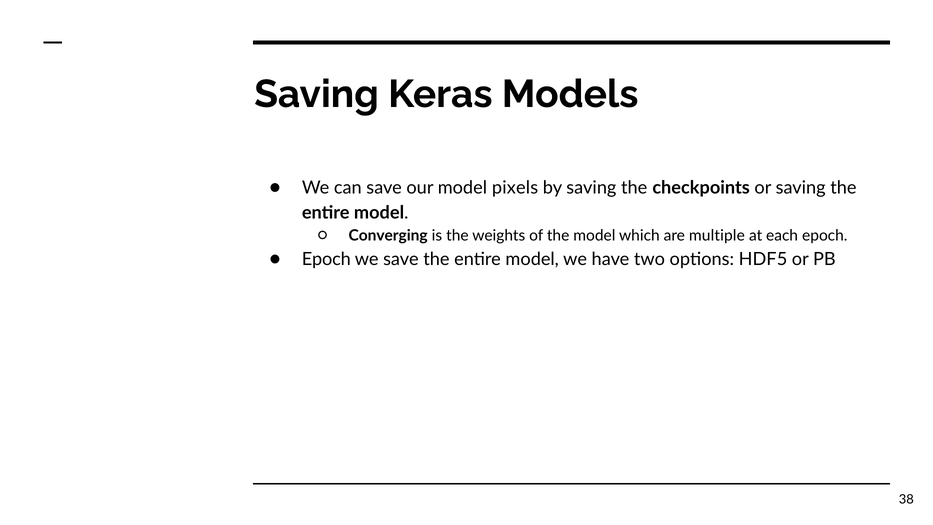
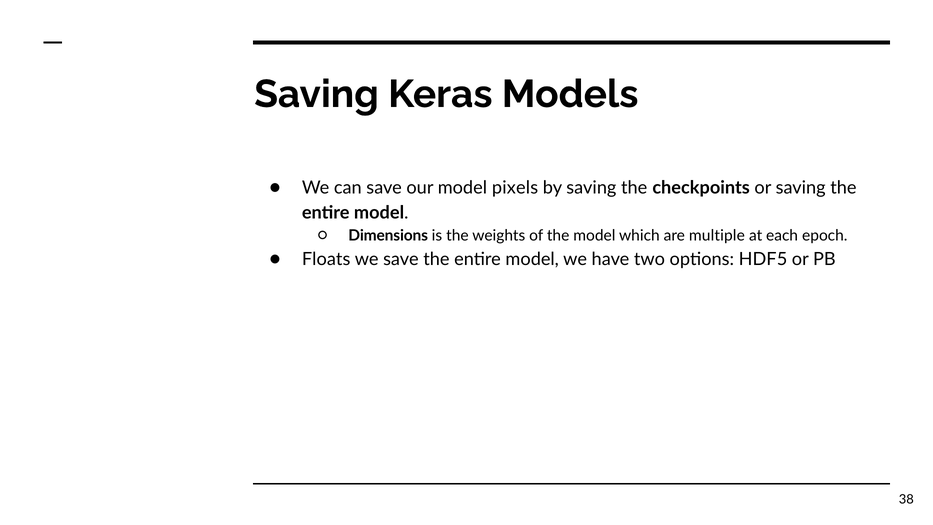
Converging: Converging -> Dimensions
Epoch at (326, 259): Epoch -> Floats
